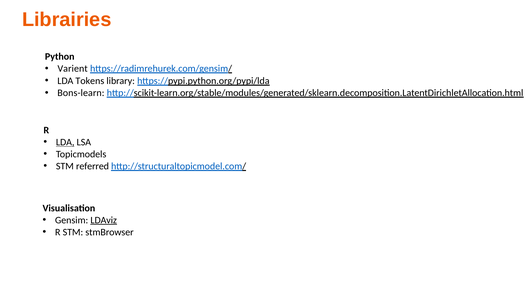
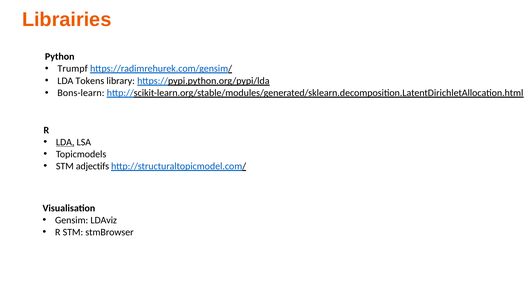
Varient: Varient -> Trumpf
referred: referred -> adjectifs
LDAviz underline: present -> none
